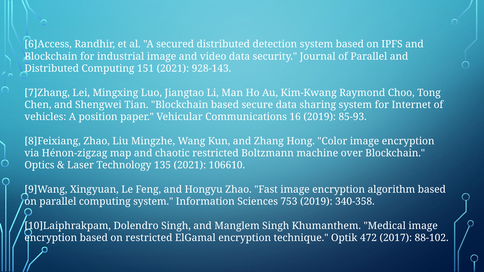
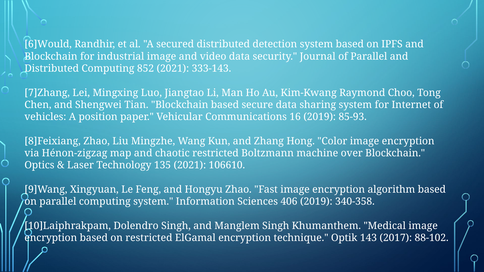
6]Access: 6]Access -> 6]Would
151: 151 -> 852
928-143: 928-143 -> 333-143
753: 753 -> 406
472: 472 -> 143
